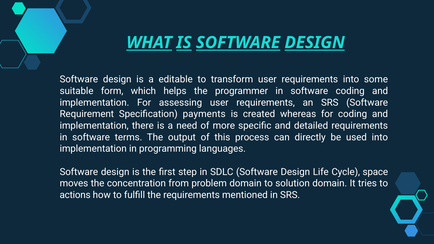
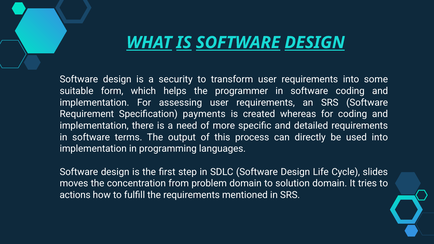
editable: editable -> security
space: space -> slides
